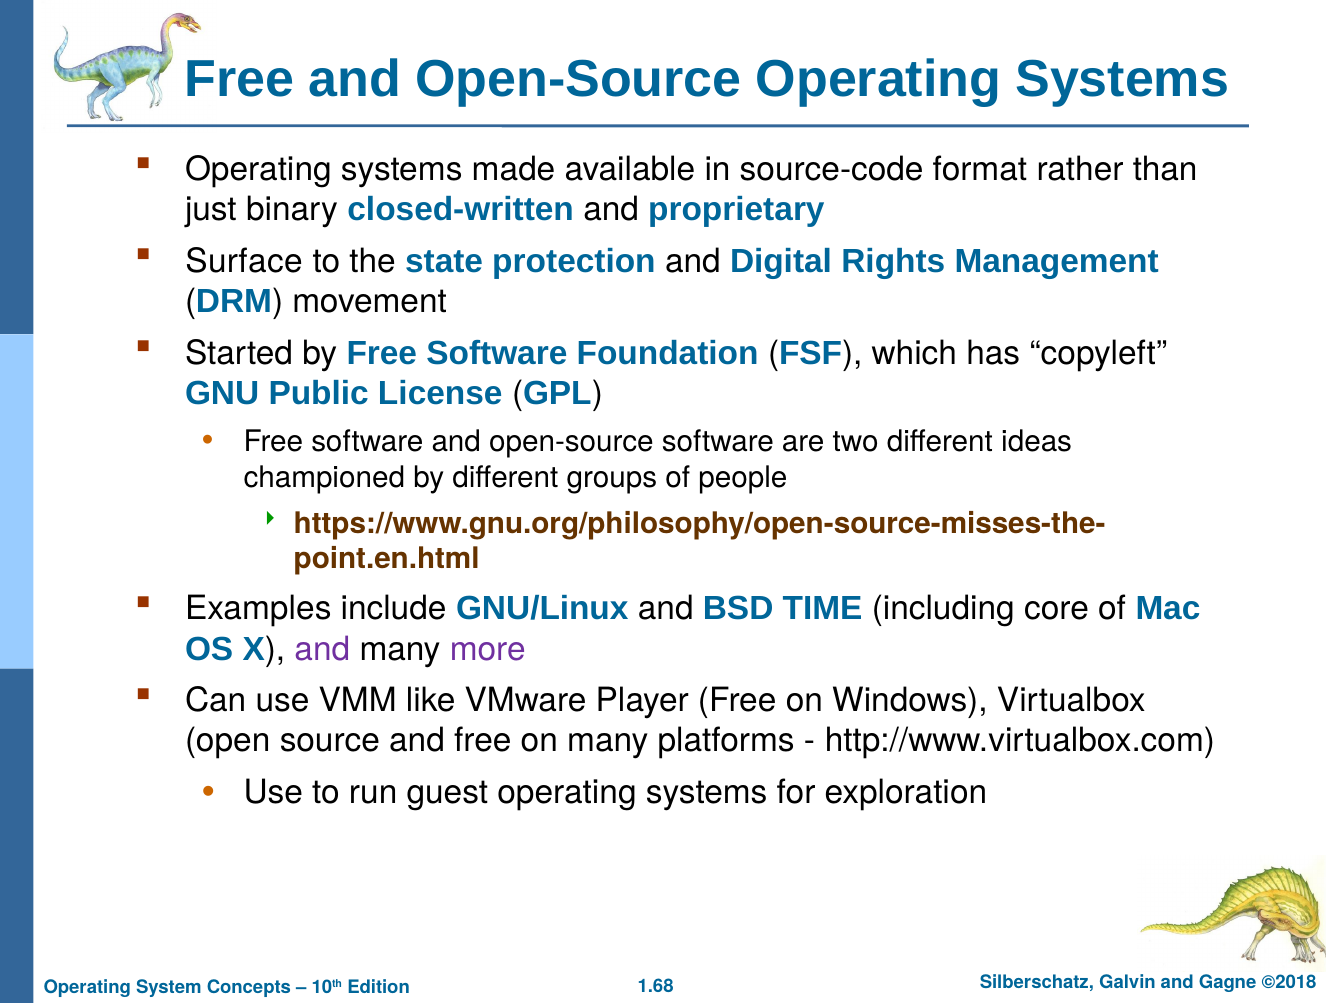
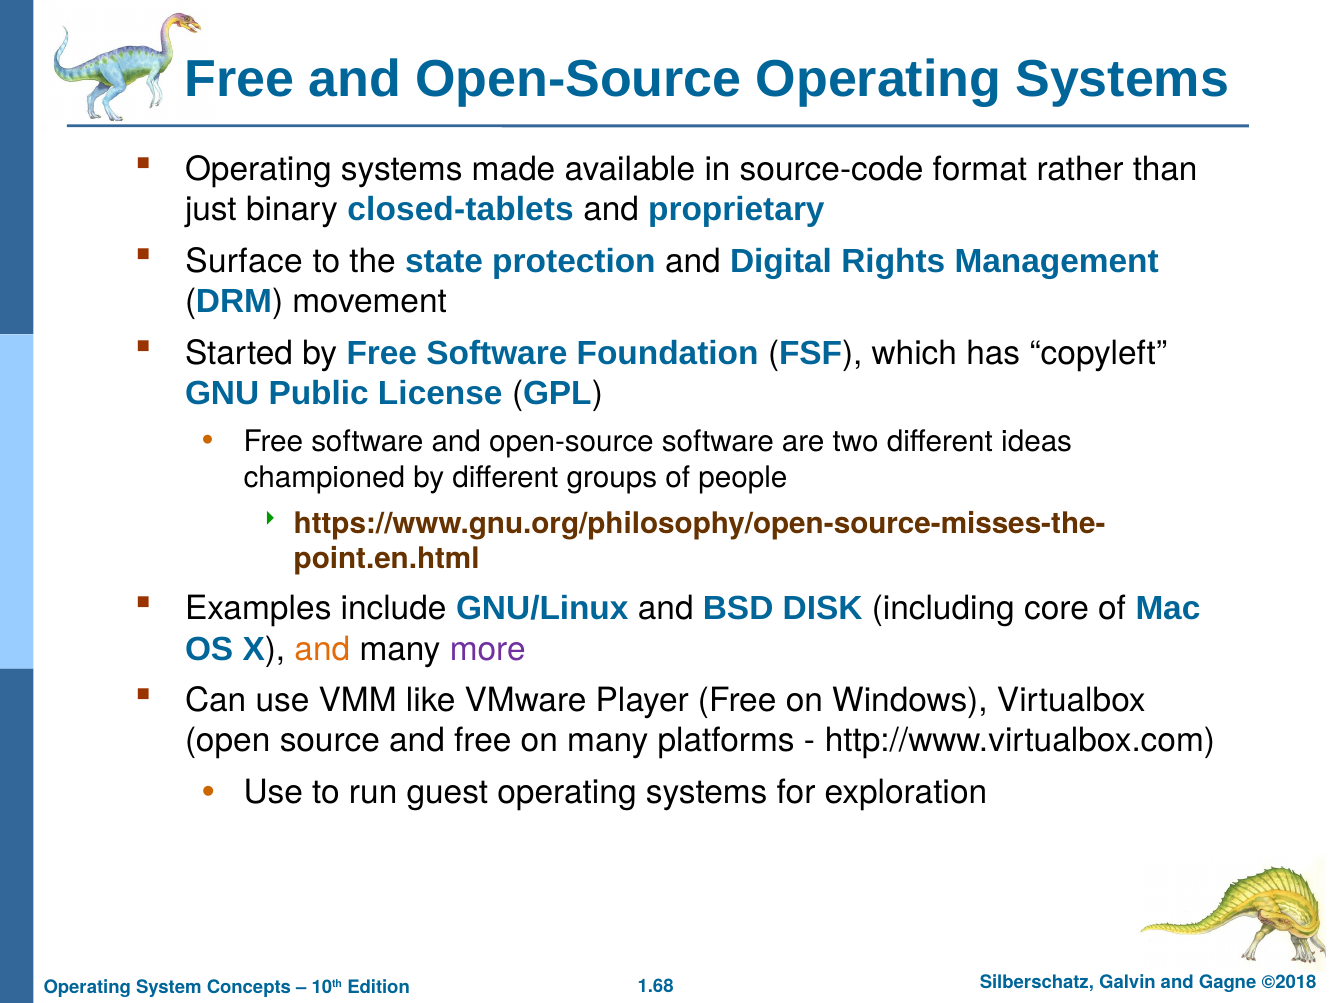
closed-written: closed-written -> closed-tablets
TIME: TIME -> DISK
and at (322, 649) colour: purple -> orange
